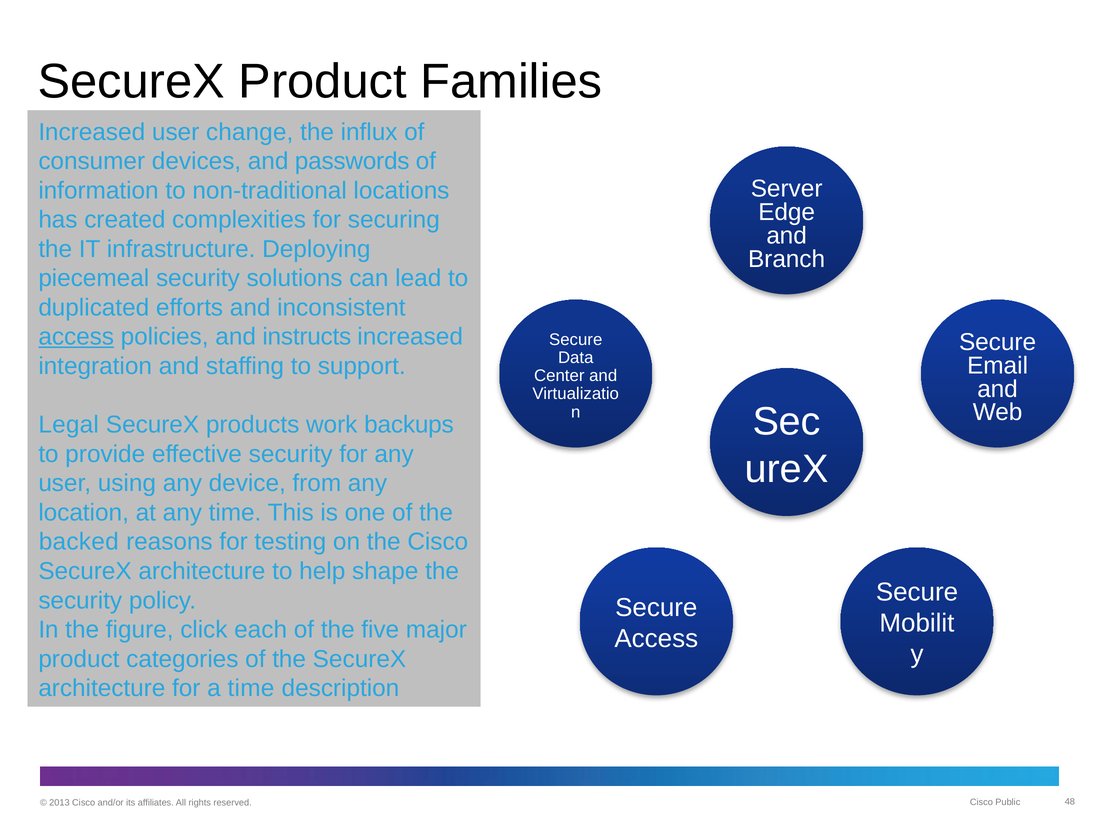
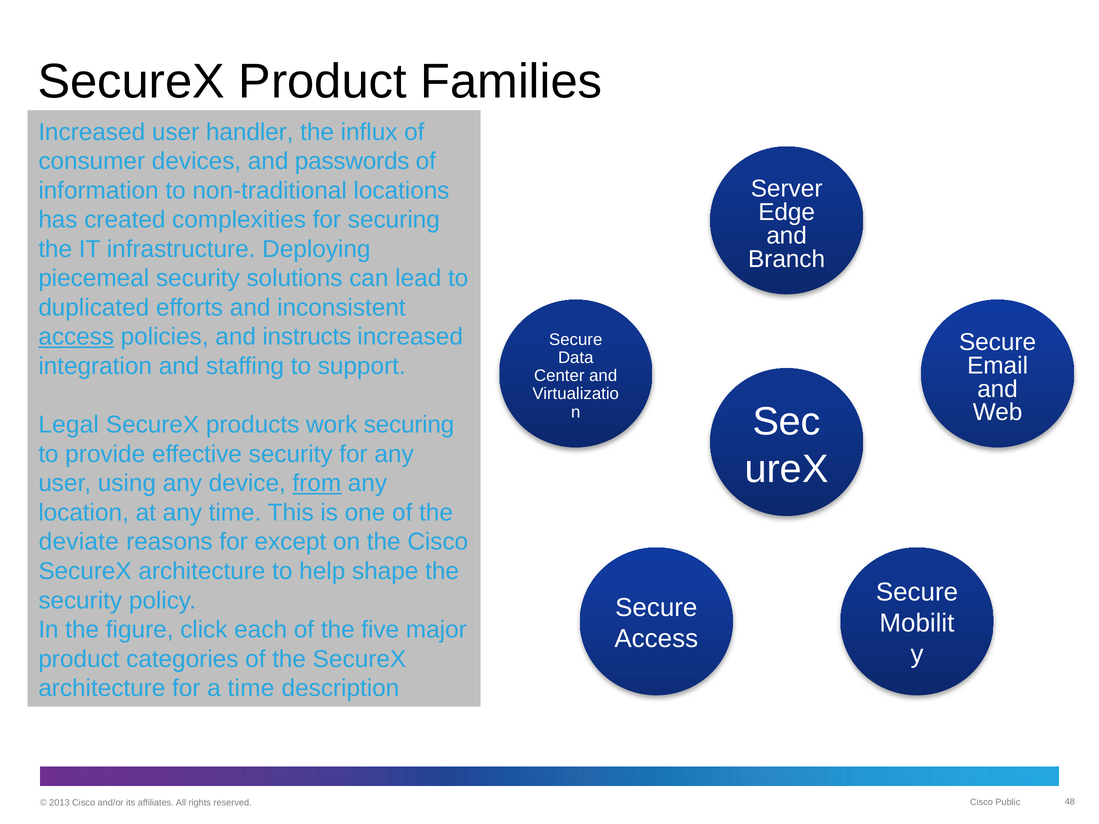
change: change -> handler
work backups: backups -> securing
from underline: none -> present
backed: backed -> deviate
testing: testing -> except
